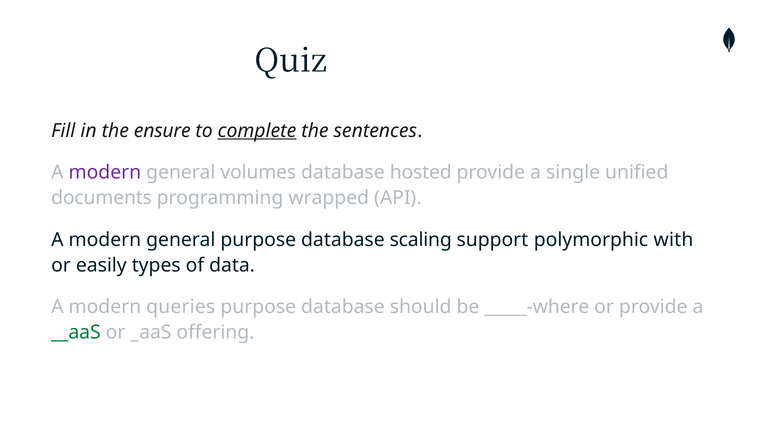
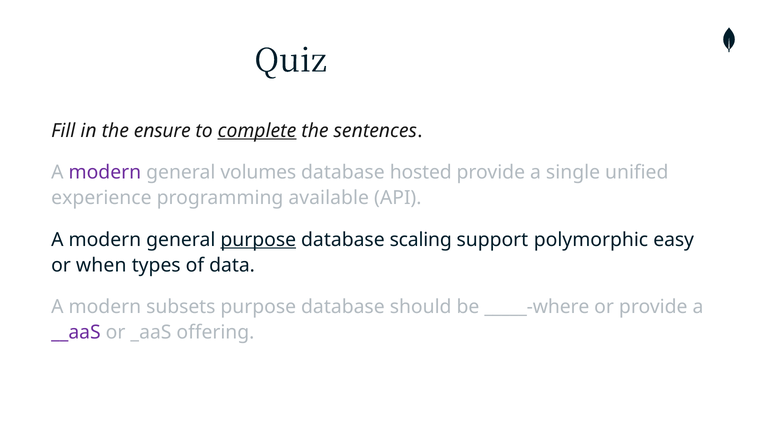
documents: documents -> experience
wrapped: wrapped -> available
purpose at (258, 240) underline: none -> present
with: with -> easy
easily: easily -> when
queries: queries -> subsets
__aaS colour: green -> purple
